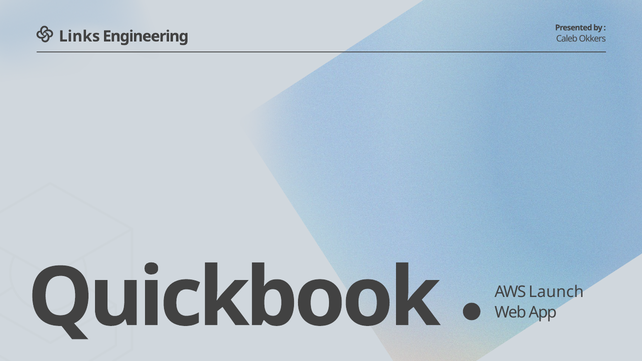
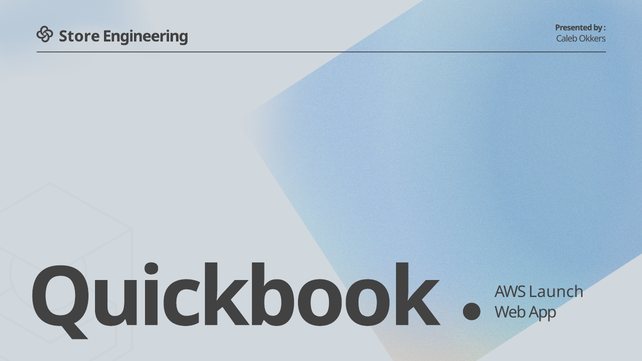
Links: Links -> Store
